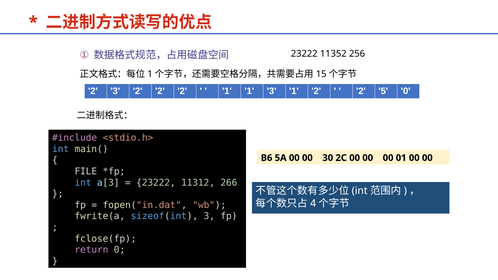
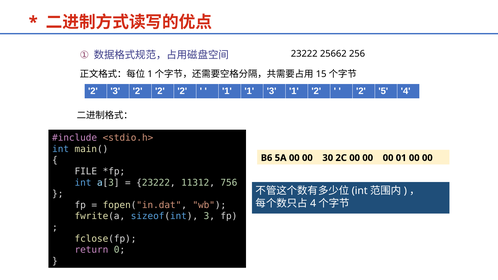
11352: 11352 -> 25662
5 0: 0 -> 4
266: 266 -> 756
